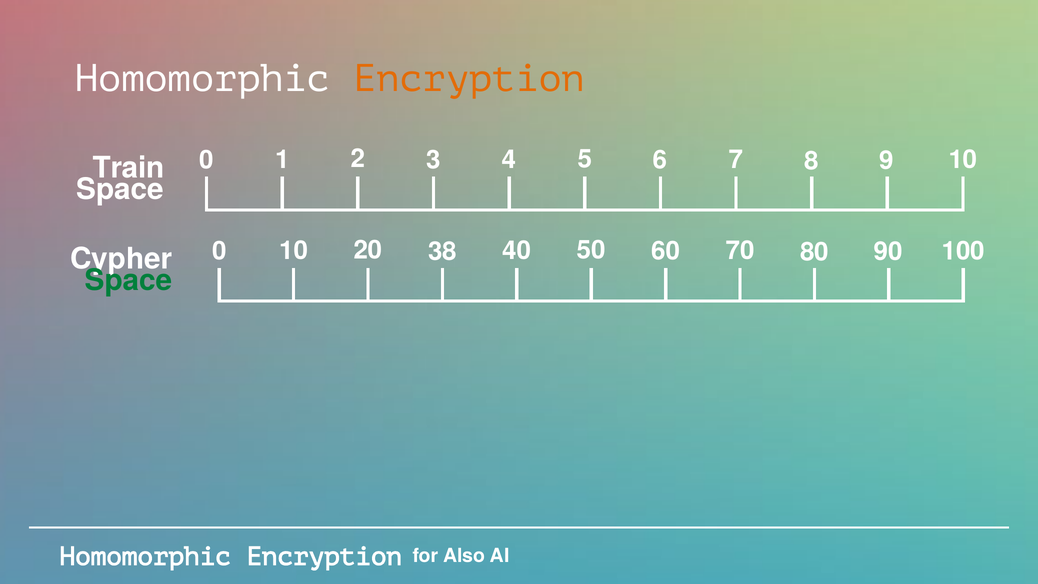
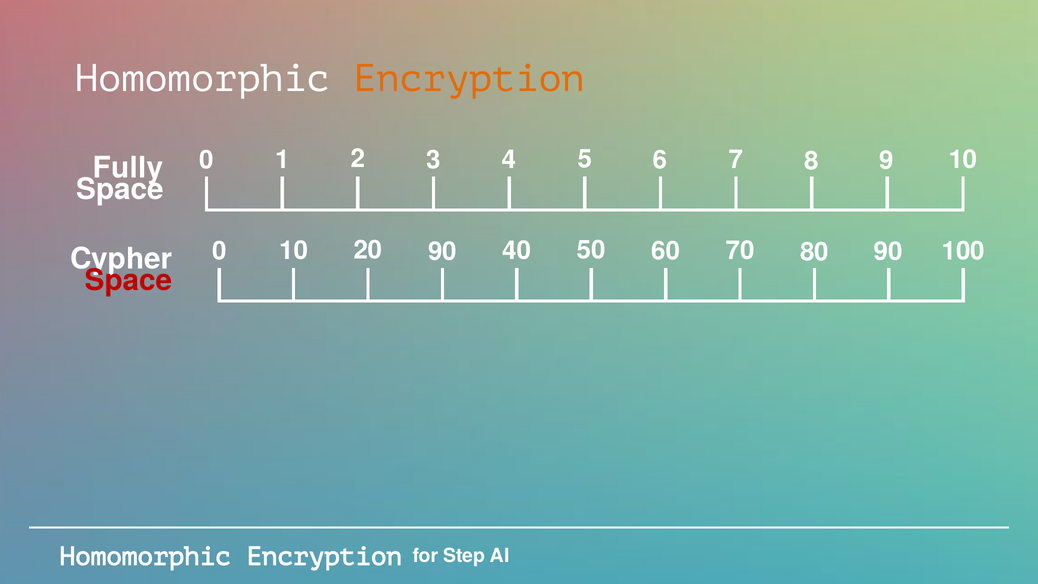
Train: Train -> Fully
20 38: 38 -> 90
Space at (129, 281) colour: green -> red
Also: Also -> Step
